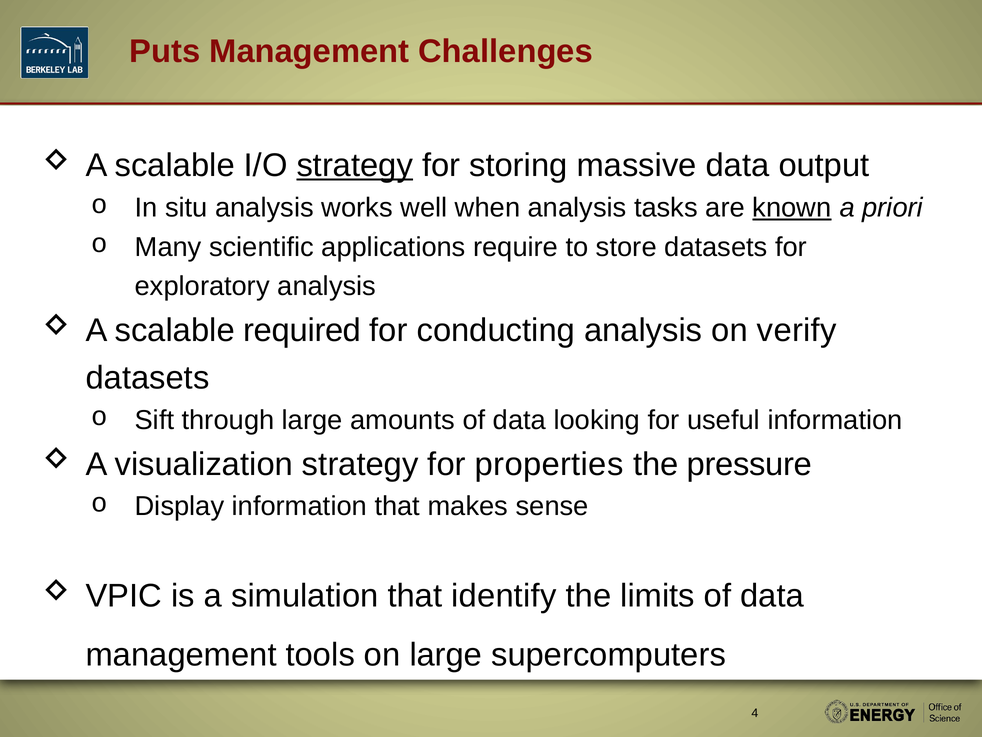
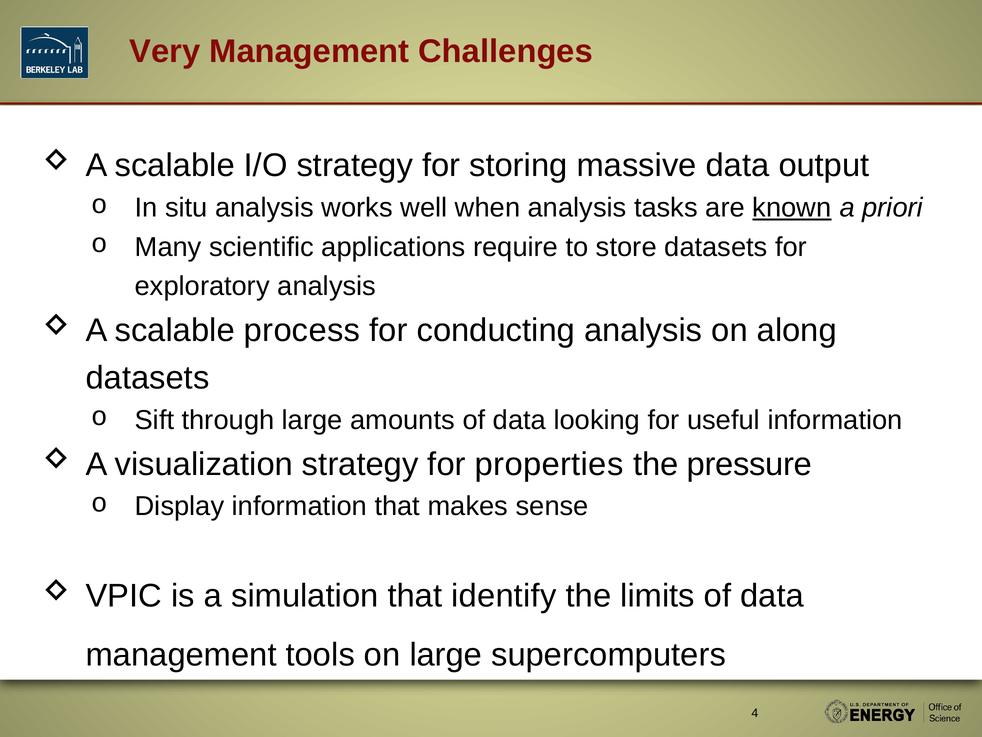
Puts: Puts -> Very
strategy at (355, 165) underline: present -> none
required: required -> process
verify: verify -> along
